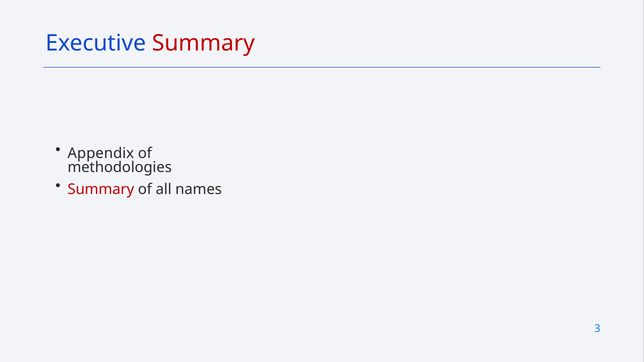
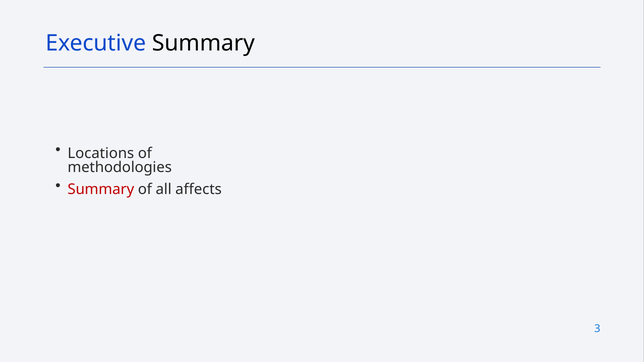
Summary at (203, 43) colour: red -> black
Appendix: Appendix -> Locations
names: names -> affects
